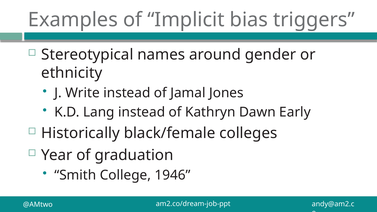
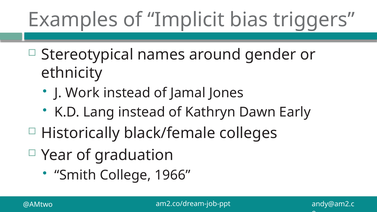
Write: Write -> Work
1946: 1946 -> 1966
